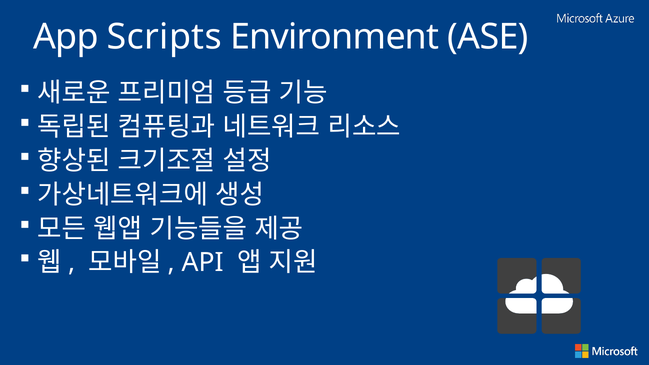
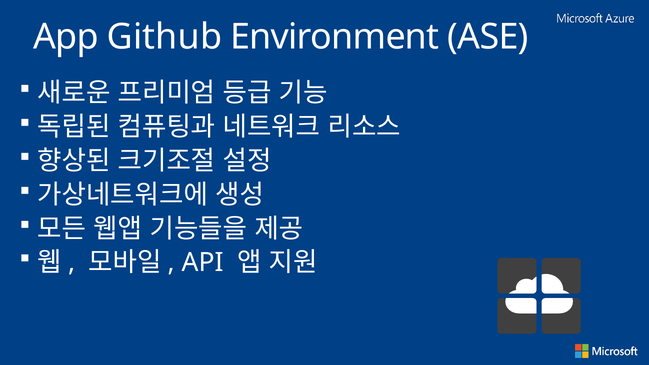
Scripts: Scripts -> Github
